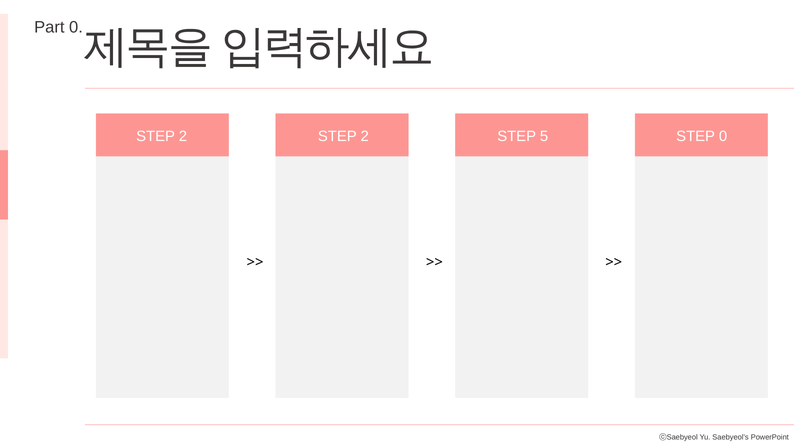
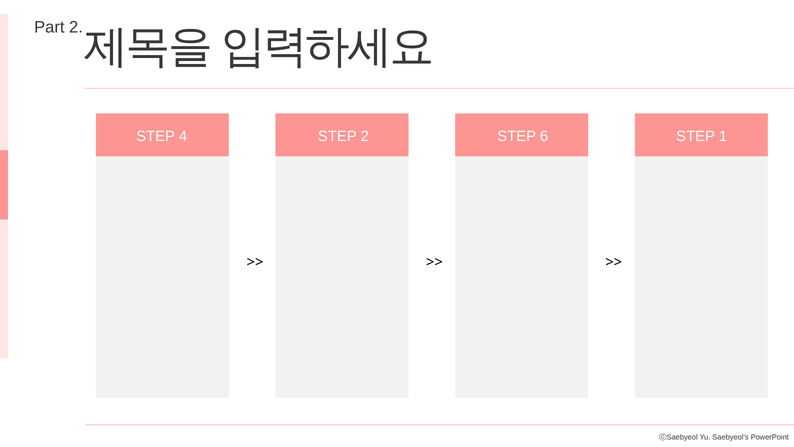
Part 0: 0 -> 2
2 at (183, 136): 2 -> 4
5: 5 -> 6
STEP 0: 0 -> 1
